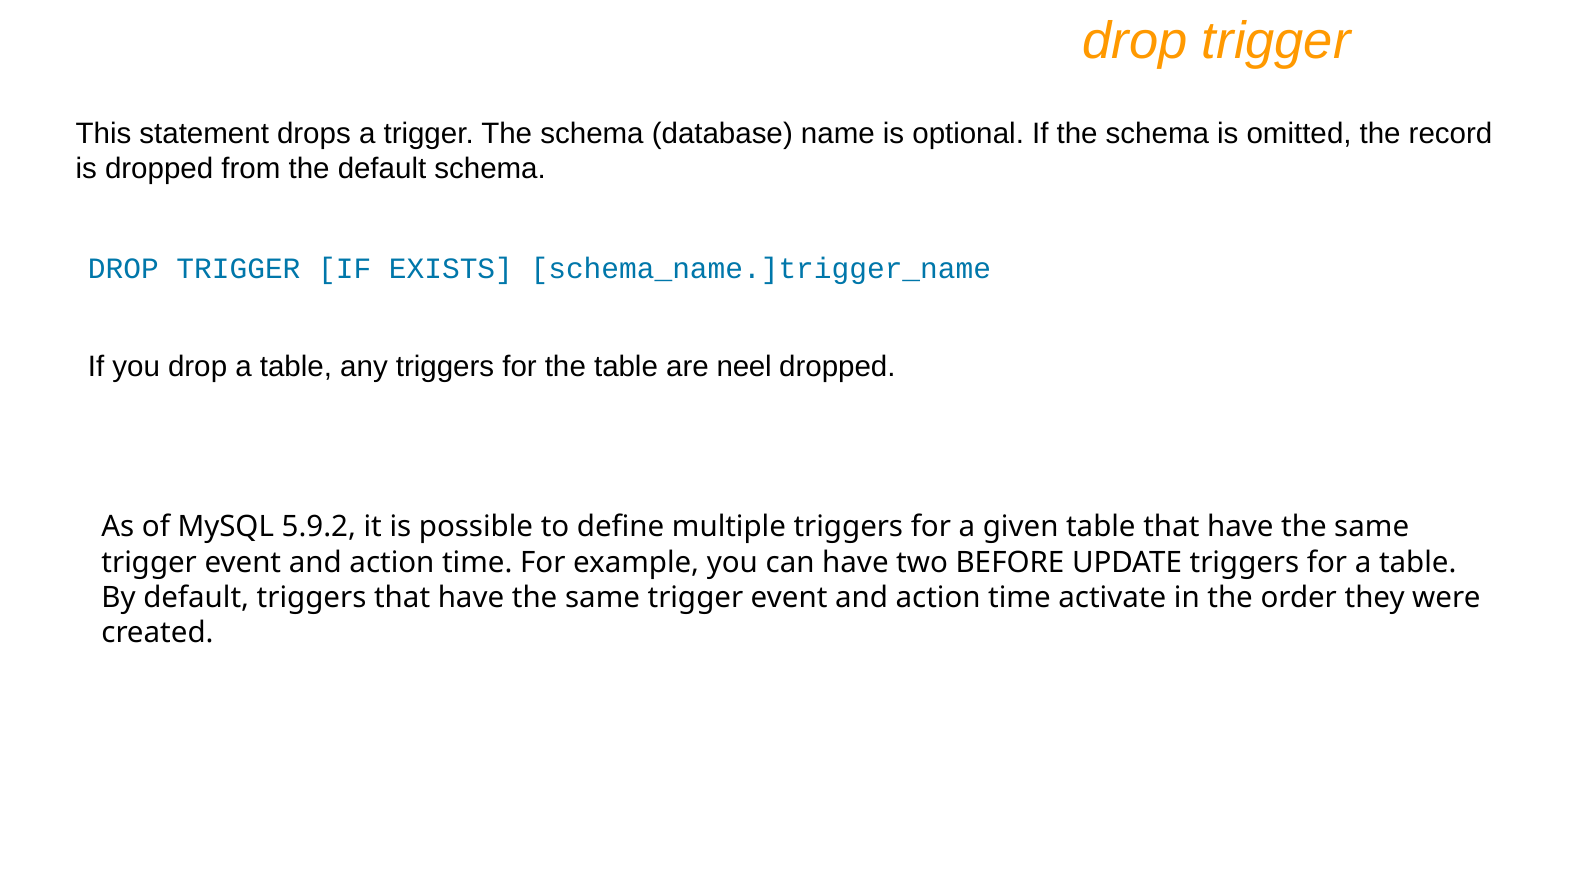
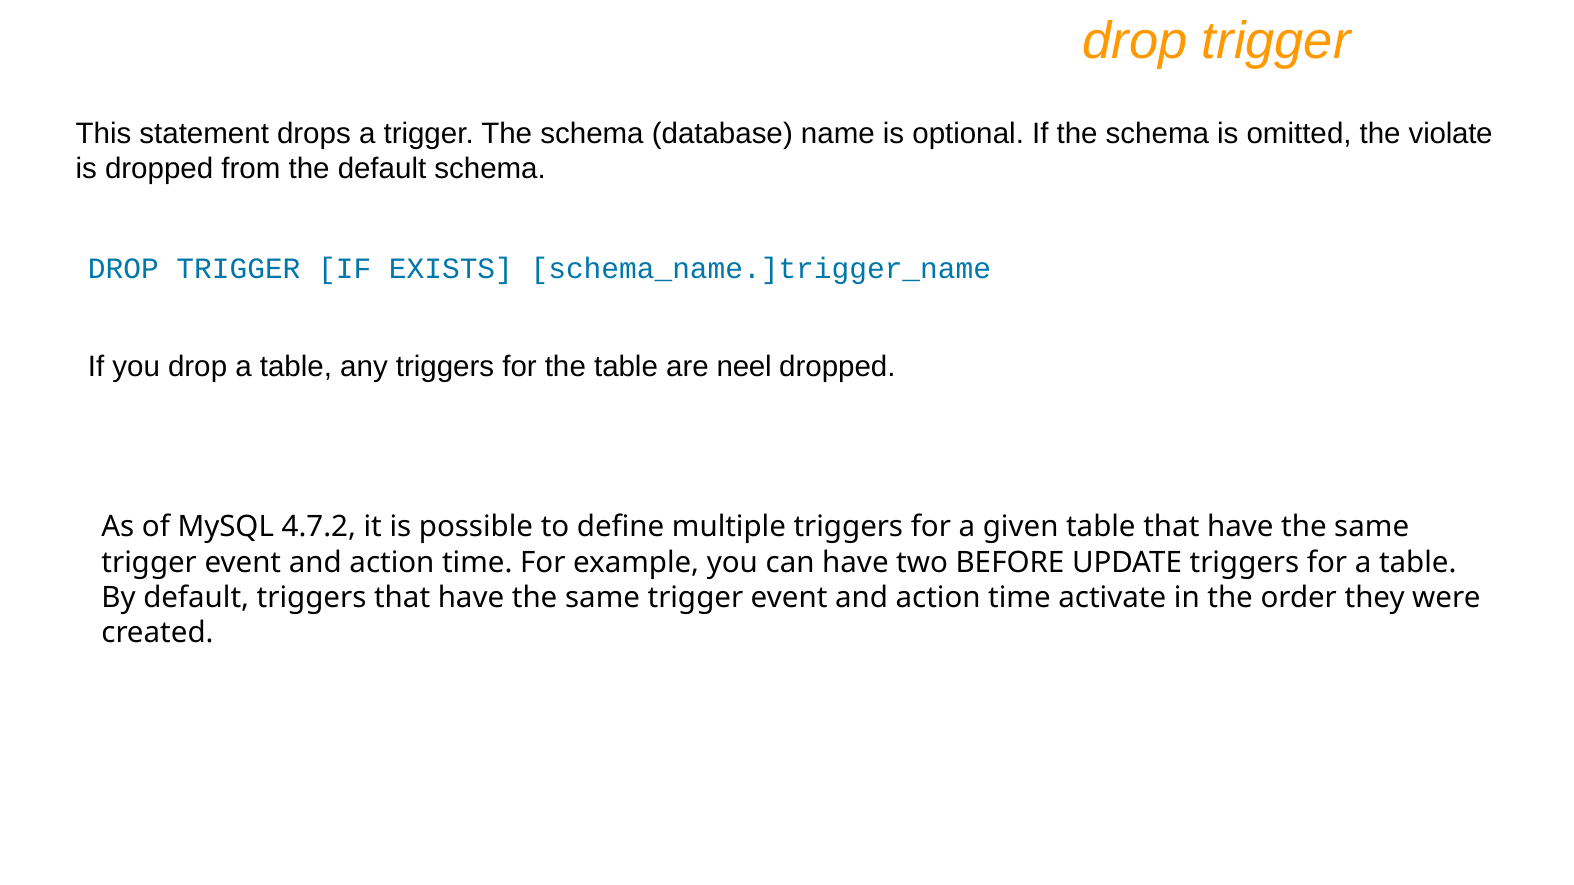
record: record -> violate
5.9.2: 5.9.2 -> 4.7.2
